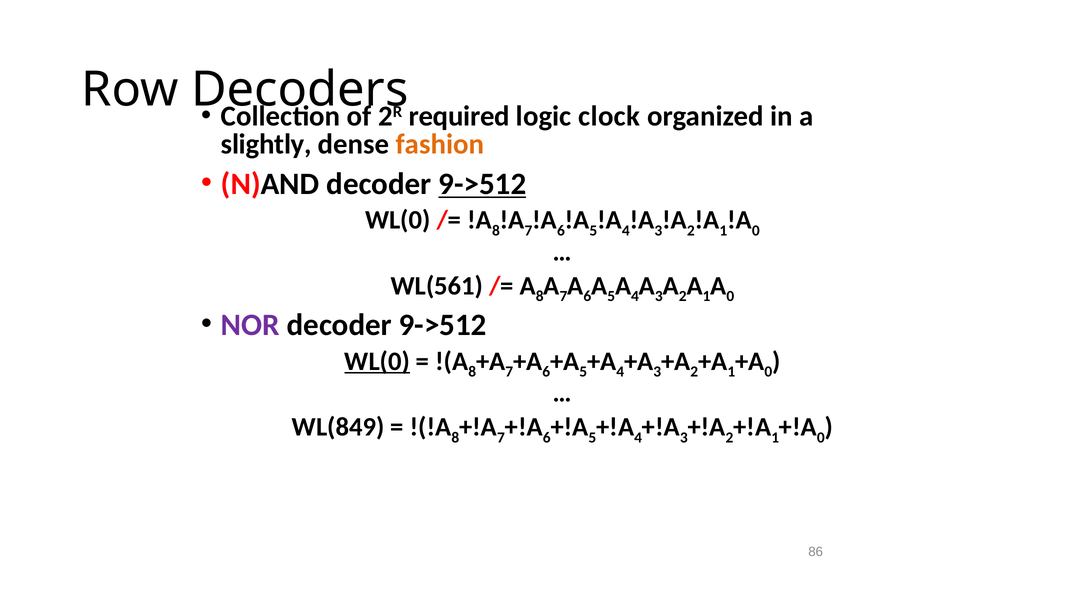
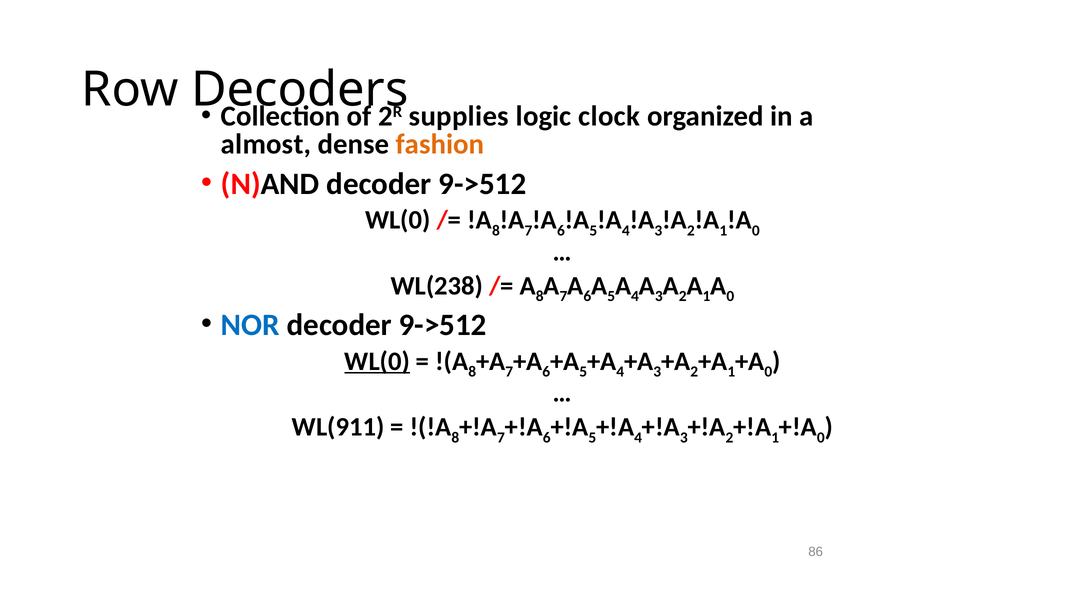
required: required -> supplies
slightly: slightly -> almost
9->512 at (482, 184) underline: present -> none
WL(561: WL(561 -> WL(238
NOR colour: purple -> blue
WL(849: WL(849 -> WL(911
